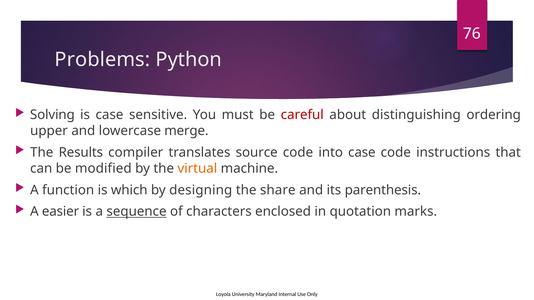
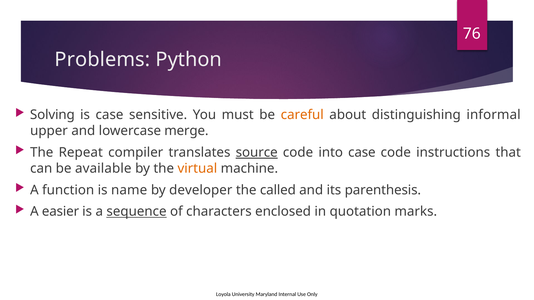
careful colour: red -> orange
ordering: ordering -> informal
Results: Results -> Repeat
source underline: none -> present
modified: modified -> available
which: which -> name
designing: designing -> developer
share: share -> called
